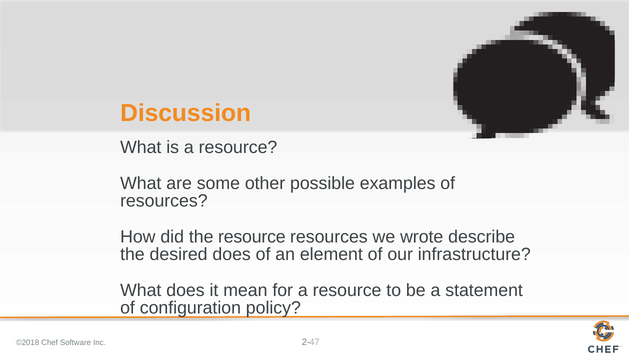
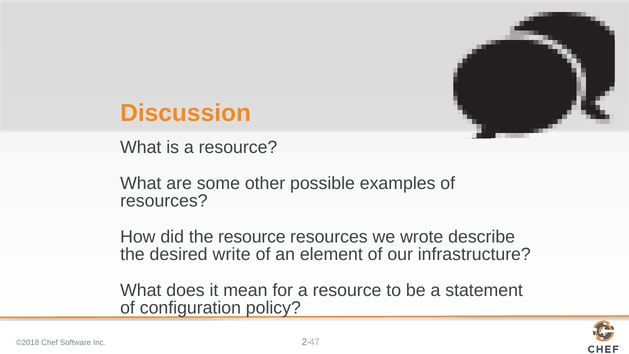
desired does: does -> write
